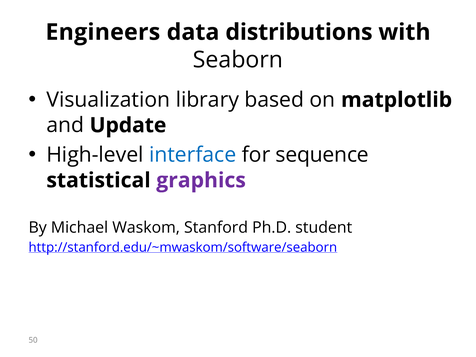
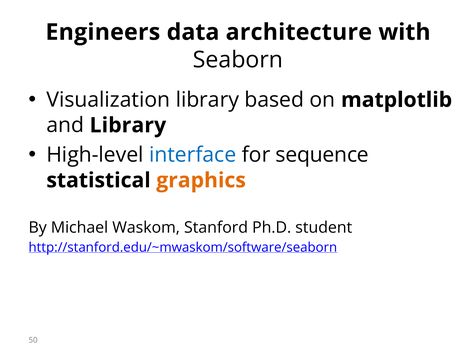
distributions: distributions -> architecture
and Update: Update -> Library
graphics colour: purple -> orange
